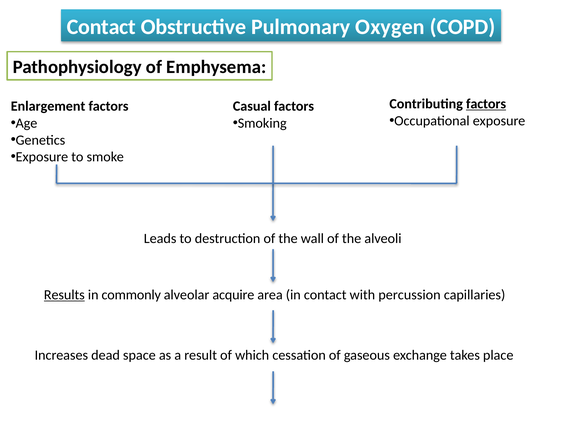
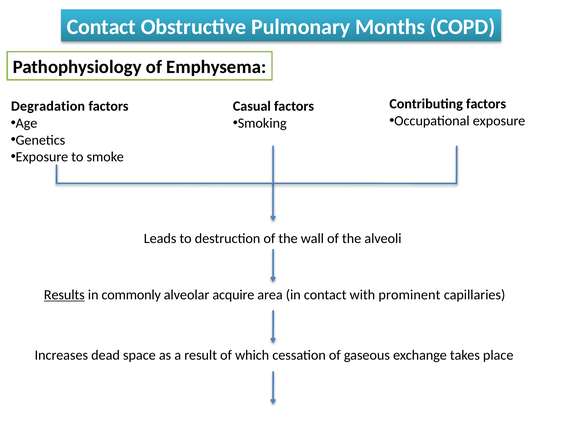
Oxygen: Oxygen -> Months
factors at (486, 104) underline: present -> none
Enlargement: Enlargement -> Degradation
percussion: percussion -> prominent
